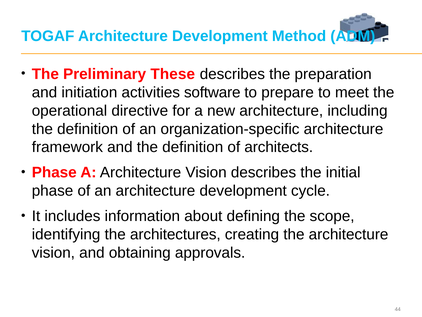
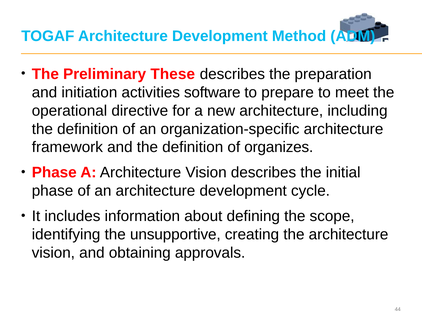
architects: architects -> organizes
architectures: architectures -> unsupportive
